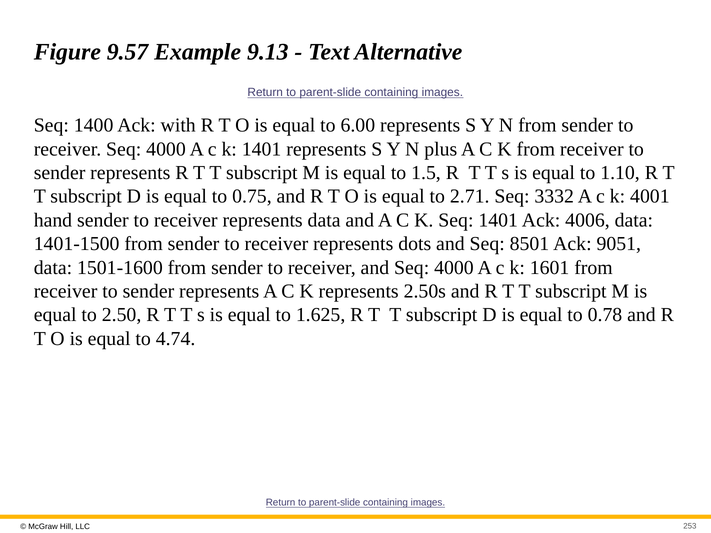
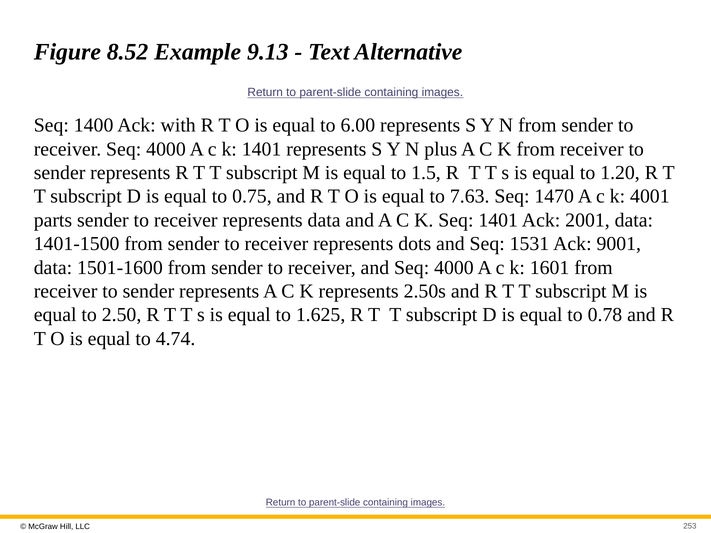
9.57: 9.57 -> 8.52
1.10: 1.10 -> 1.20
2.71: 2.71 -> 7.63
3332: 3332 -> 1470
hand: hand -> parts
4006: 4006 -> 2001
8501: 8501 -> 1531
9051: 9051 -> 9001
